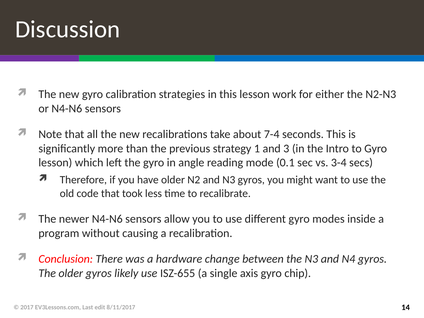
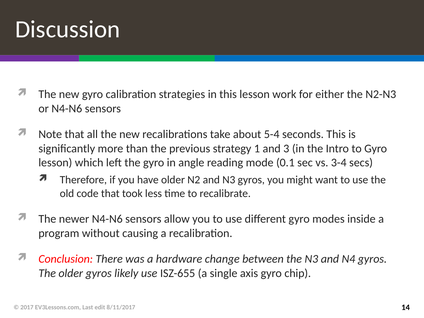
7-4: 7-4 -> 5-4
